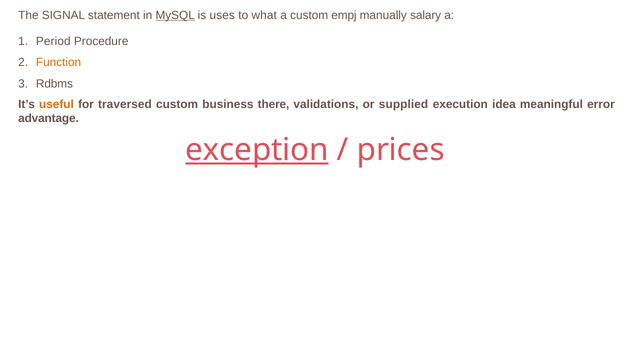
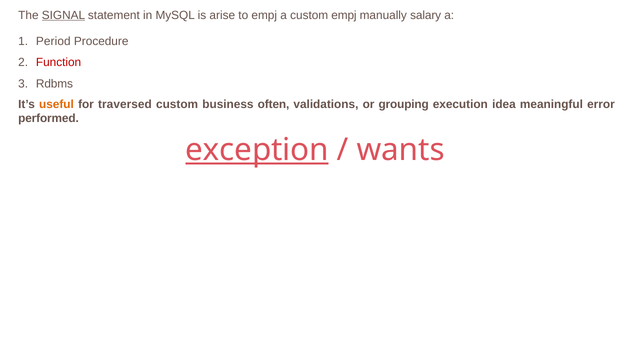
SIGNAL underline: none -> present
MySQL underline: present -> none
uses: uses -> arise
to what: what -> empj
Function colour: orange -> red
there: there -> often
supplied: supplied -> grouping
advantage: advantage -> performed
prices: prices -> wants
